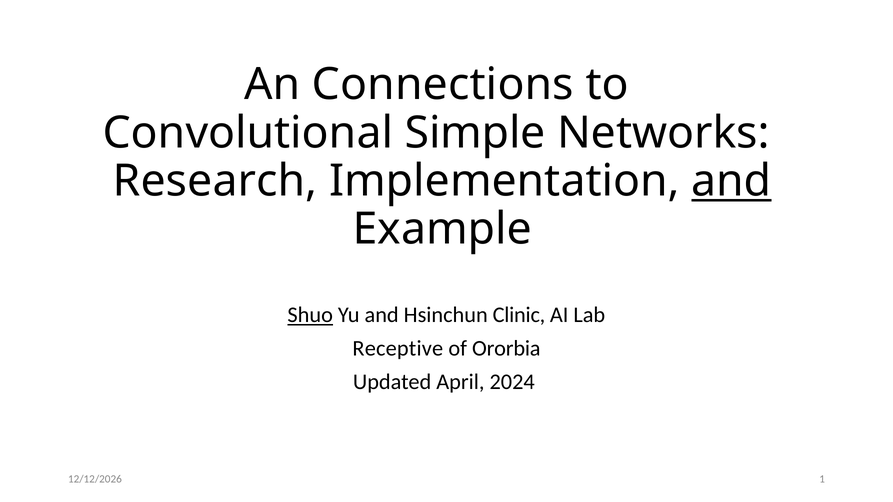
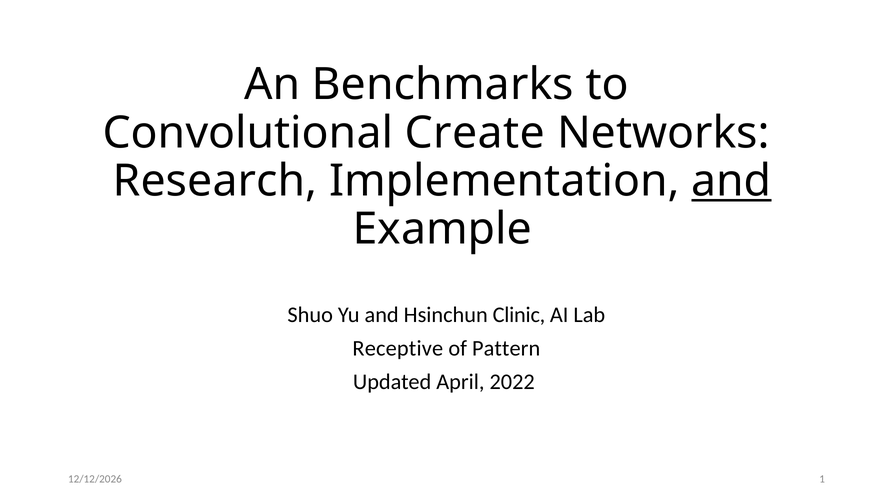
Connections: Connections -> Benchmarks
Simple: Simple -> Create
Shuo underline: present -> none
Ororbia: Ororbia -> Pattern
2024: 2024 -> 2022
